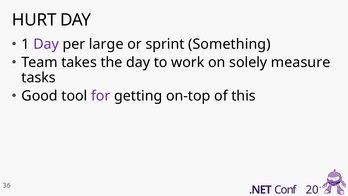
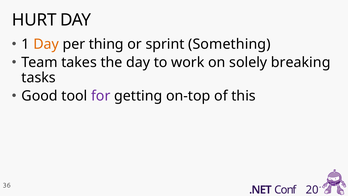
Day at (46, 44) colour: purple -> orange
large: large -> thing
measure: measure -> breaking
